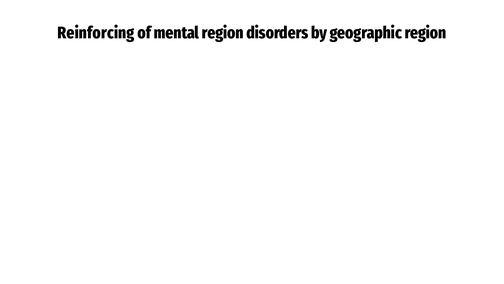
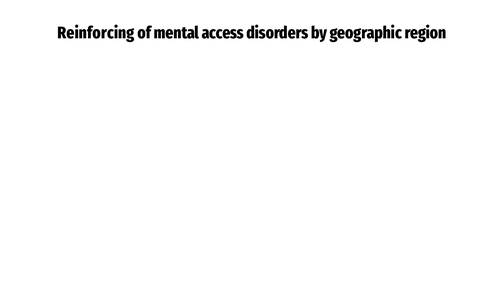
mental region: region -> access
